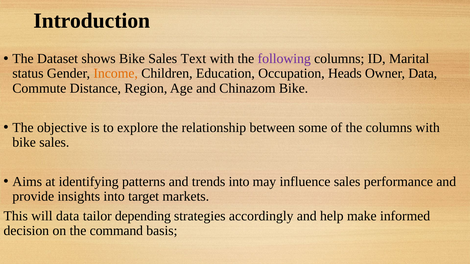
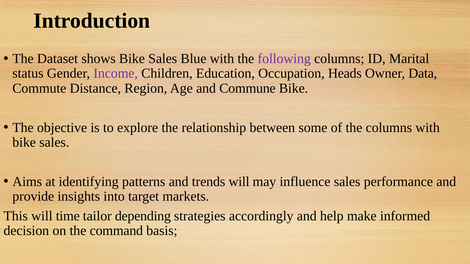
Text: Text -> Blue
Income colour: orange -> purple
Chinazom: Chinazom -> Commune
trends into: into -> will
will data: data -> time
